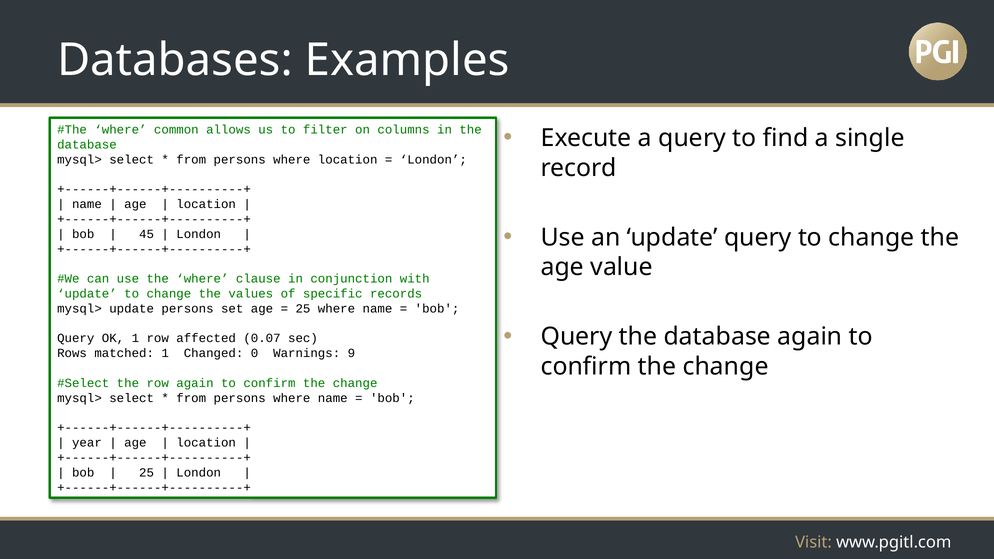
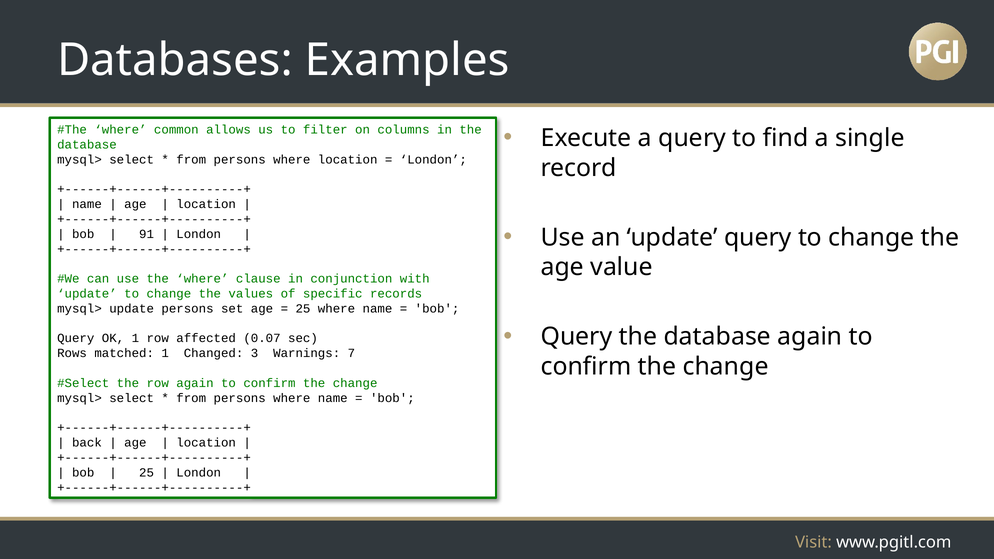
45: 45 -> 91
0: 0 -> 3
9: 9 -> 7
year: year -> back
